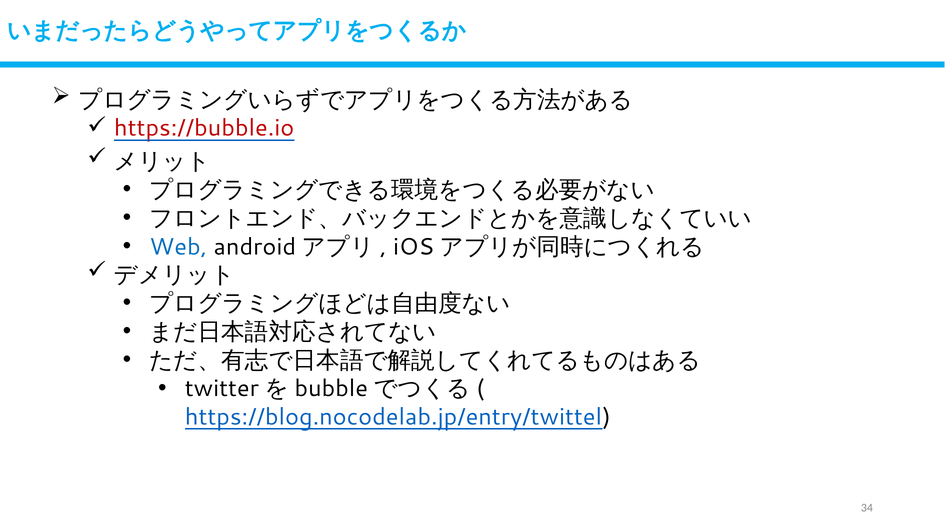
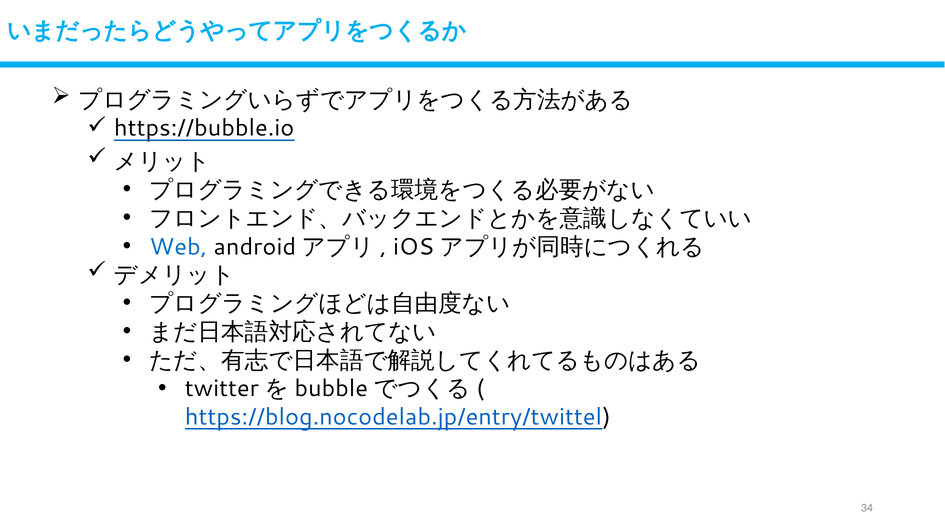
https://bubble.io colour: red -> black
